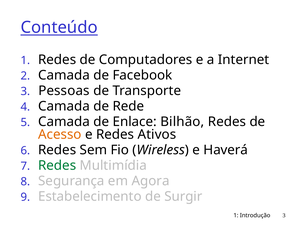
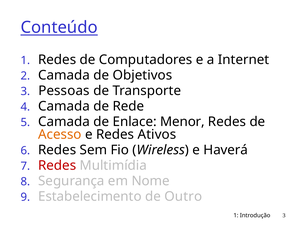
Facebook: Facebook -> Objetivos
Bilhão: Bilhão -> Menor
Redes at (57, 166) colour: green -> red
Agora: Agora -> Nome
Surgir: Surgir -> Outro
